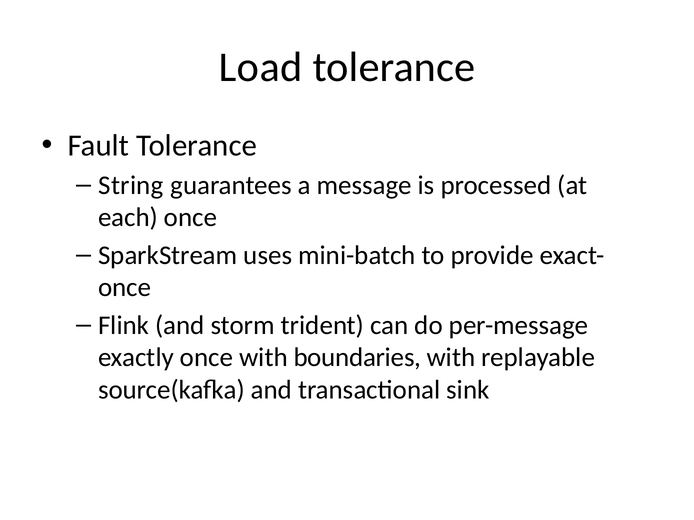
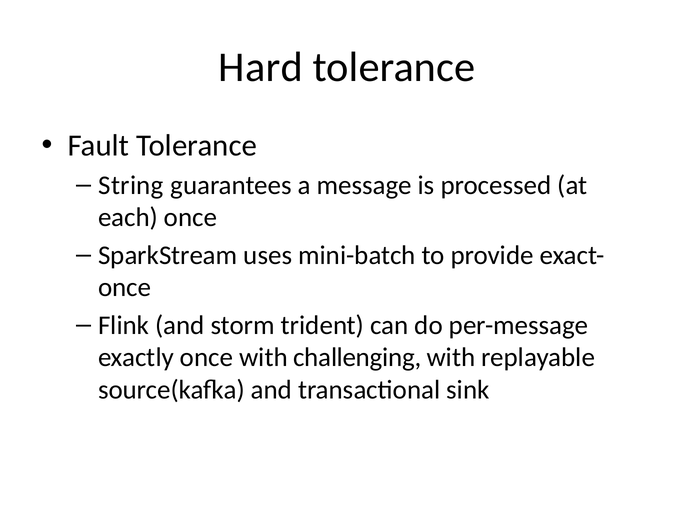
Load: Load -> Hard
boundaries: boundaries -> challenging
